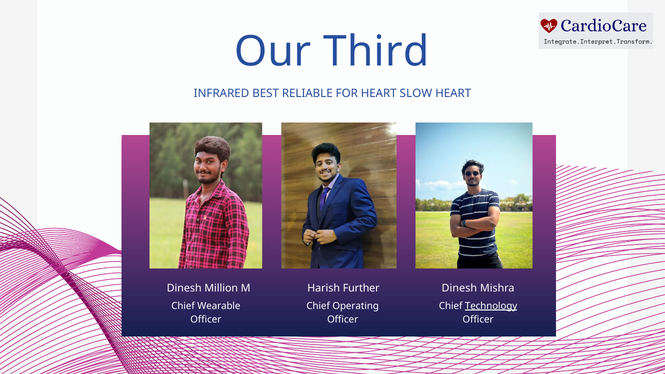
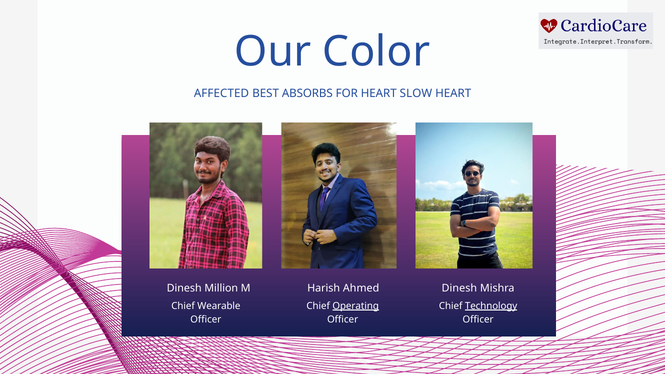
Third: Third -> Color
INFRARED: INFRARED -> AFFECTED
RELIABLE: RELIABLE -> ABSORBS
Further: Further -> Ahmed
Operating underline: none -> present
